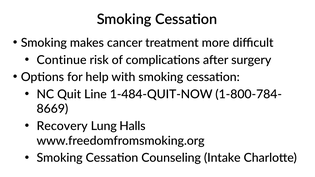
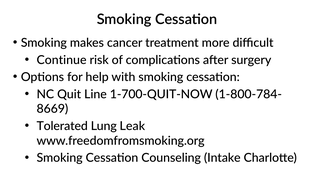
1-484-QUIT-NOW: 1-484-QUIT-NOW -> 1-700-QUIT-NOW
Recovery: Recovery -> Tolerated
Halls: Halls -> Leak
